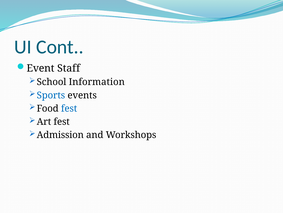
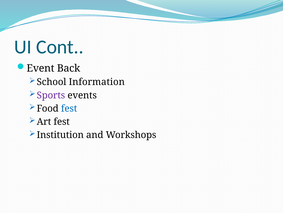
Staff: Staff -> Back
Sports colour: blue -> purple
Admission: Admission -> Institution
